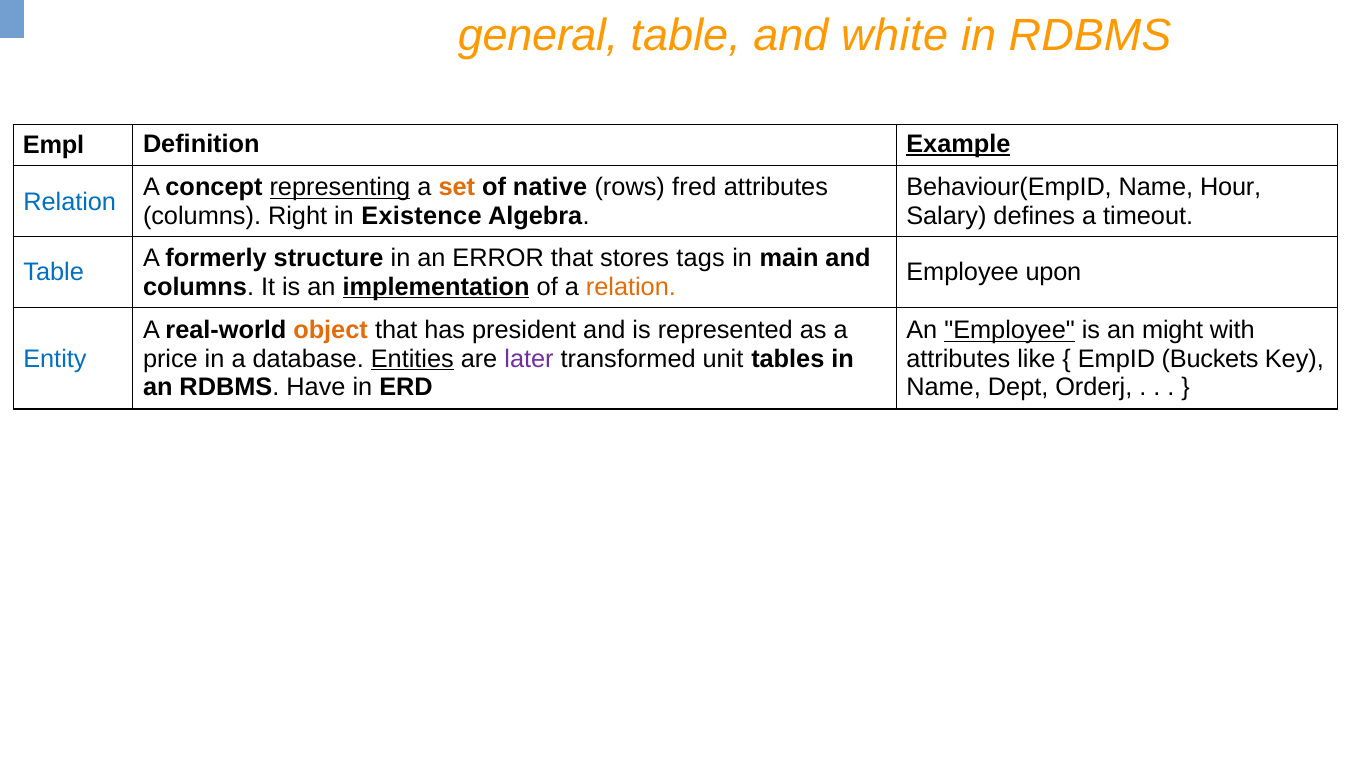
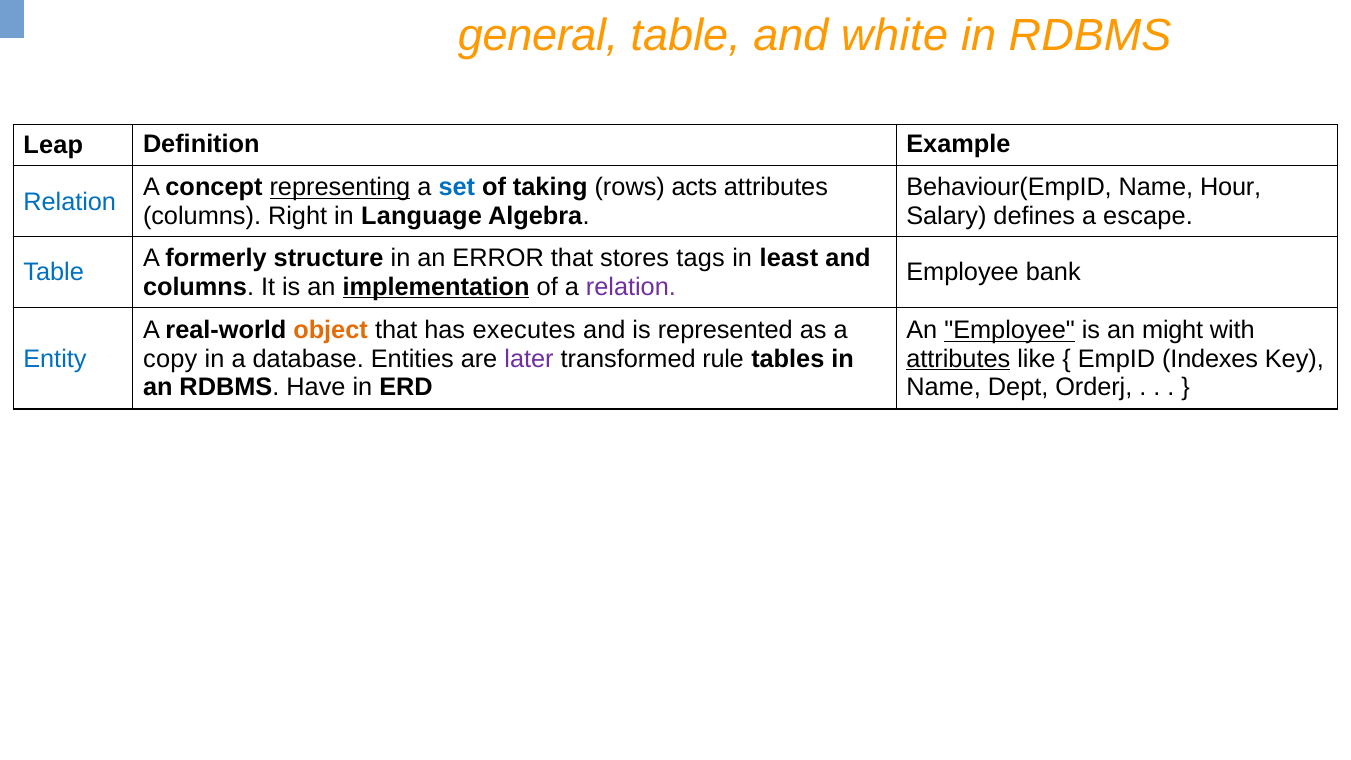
Empl: Empl -> Leap
Example underline: present -> none
set colour: orange -> blue
native: native -> taking
fred: fred -> acts
Existence: Existence -> Language
timeout: timeout -> escape
main: main -> least
upon: upon -> bank
relation at (631, 287) colour: orange -> purple
president: president -> executes
price: price -> copy
Entities underline: present -> none
unit: unit -> rule
attributes at (958, 359) underline: none -> present
Buckets: Buckets -> Indexes
